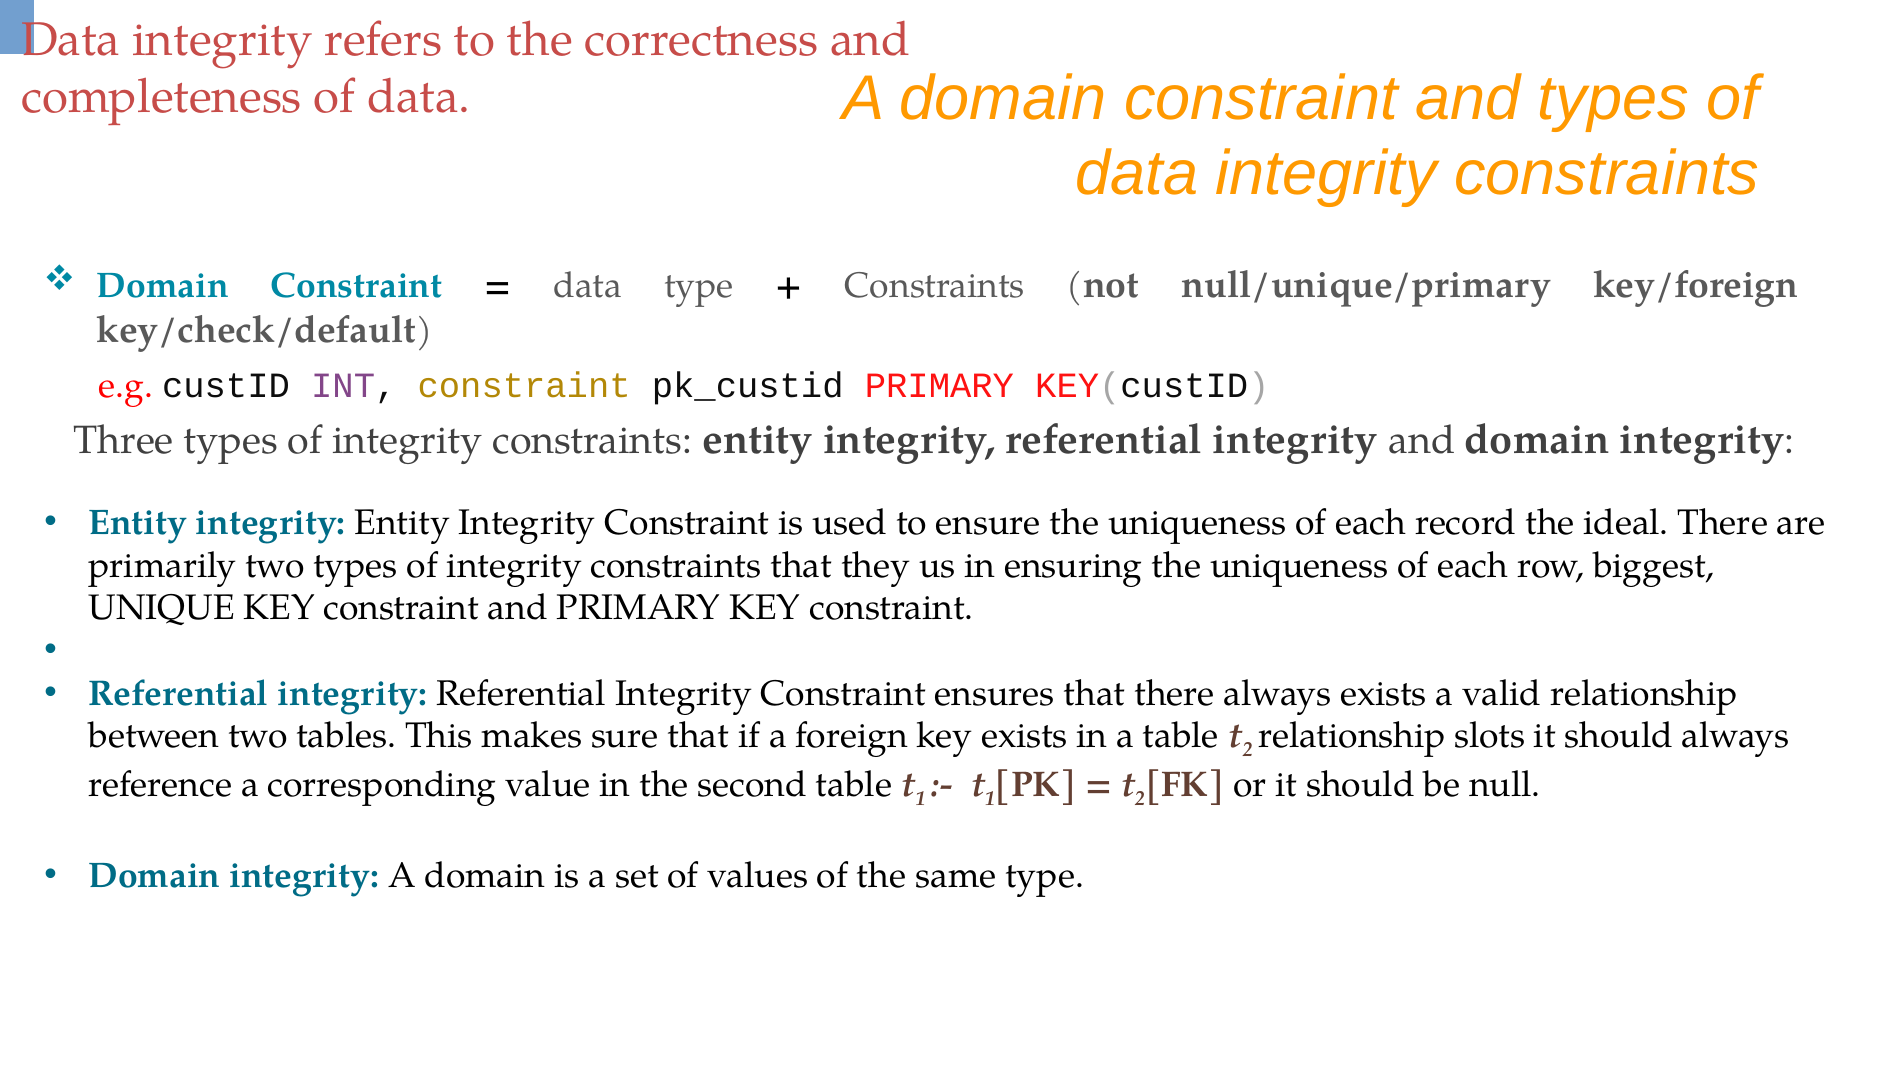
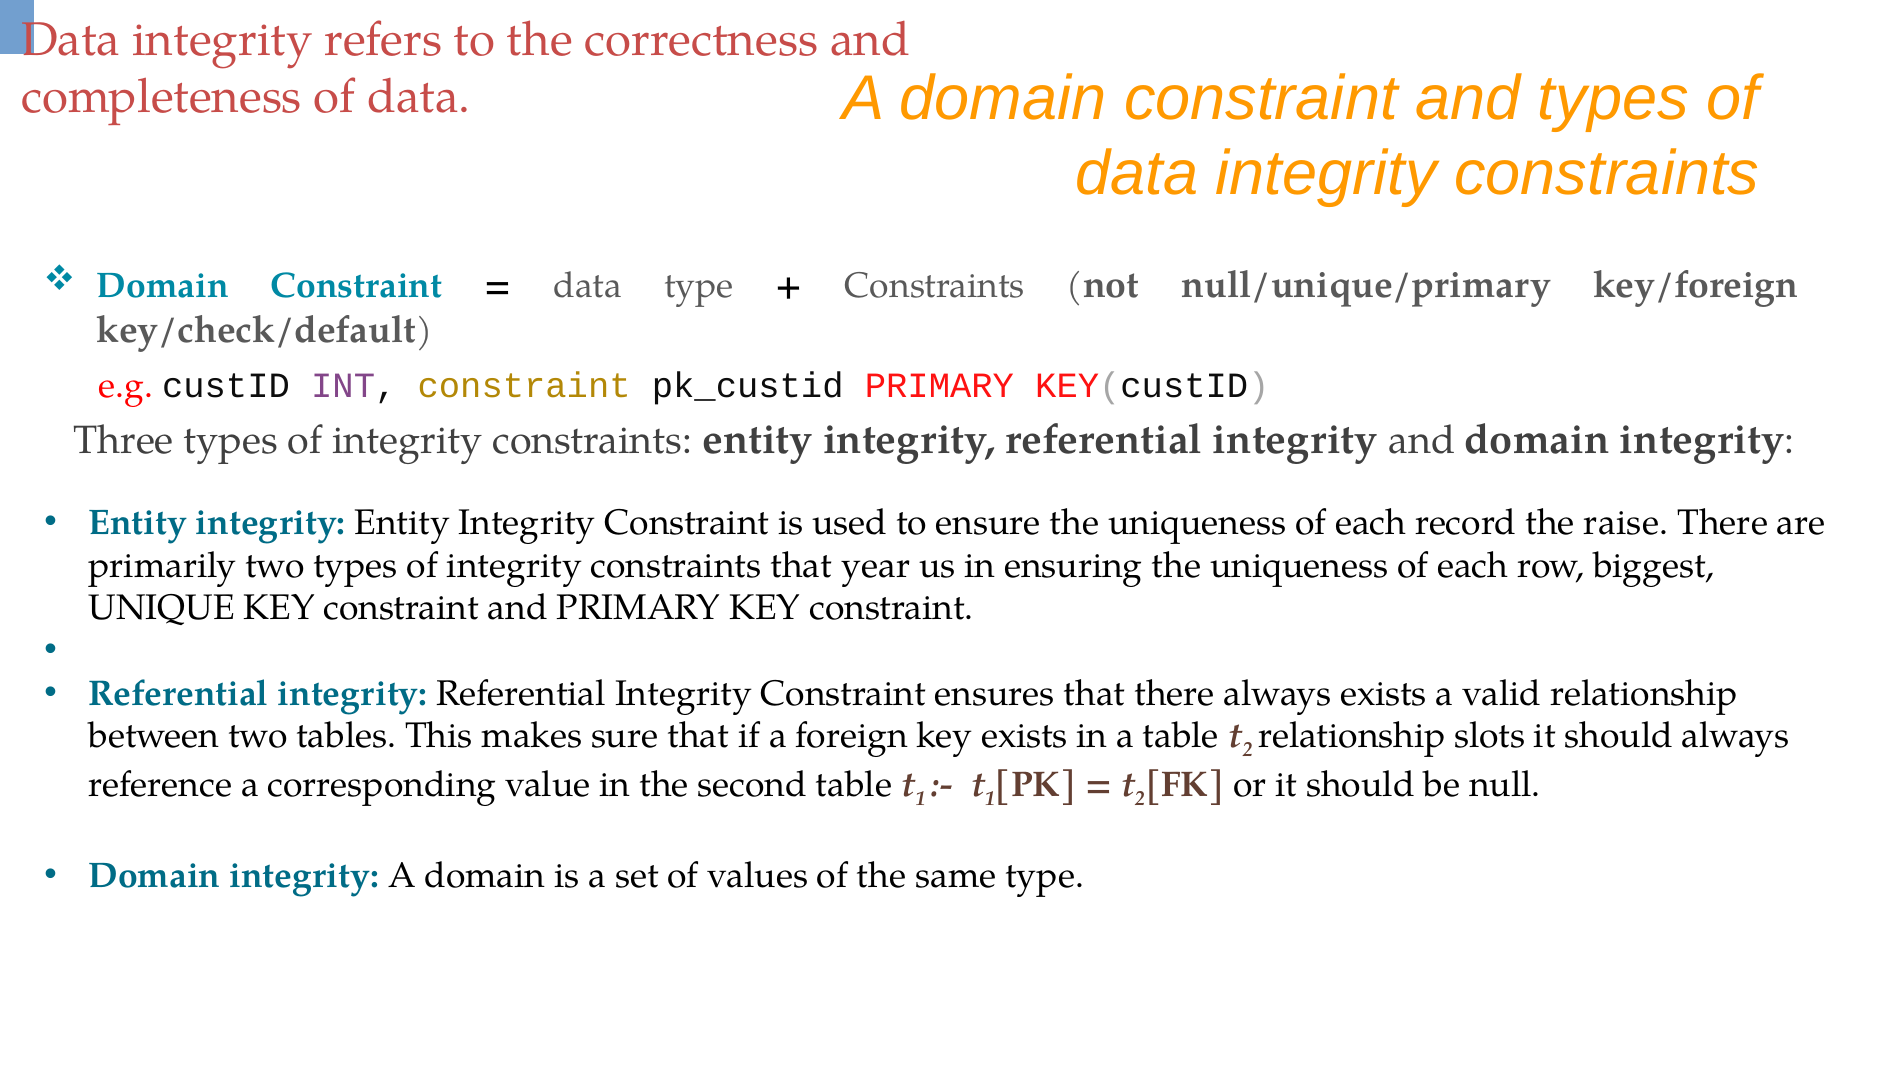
ideal: ideal -> raise
they: they -> year
